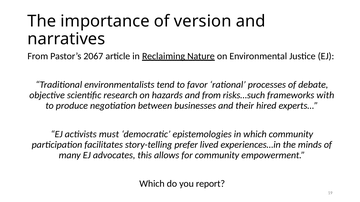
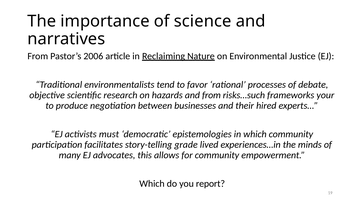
version: version -> science
2067: 2067 -> 2006
with: with -> your
prefer: prefer -> grade
